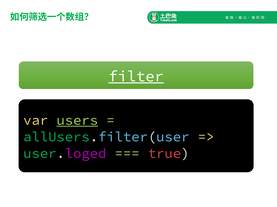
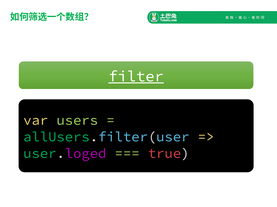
users underline: present -> none
